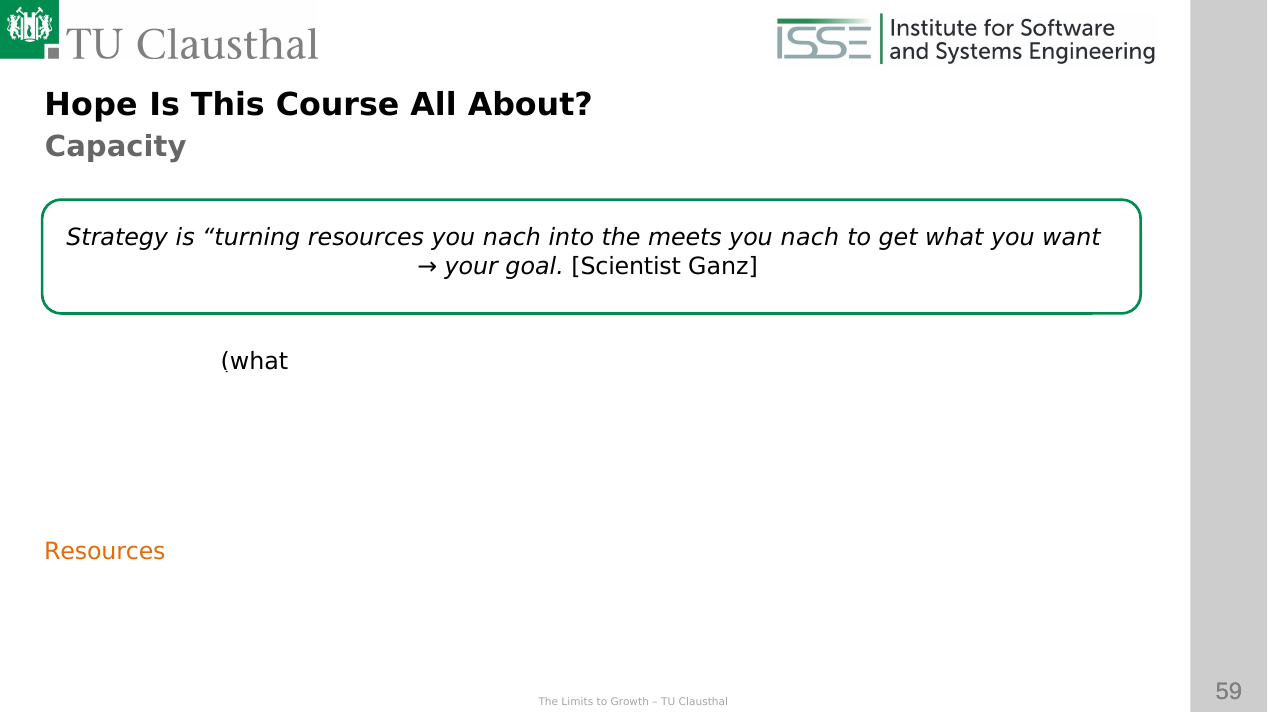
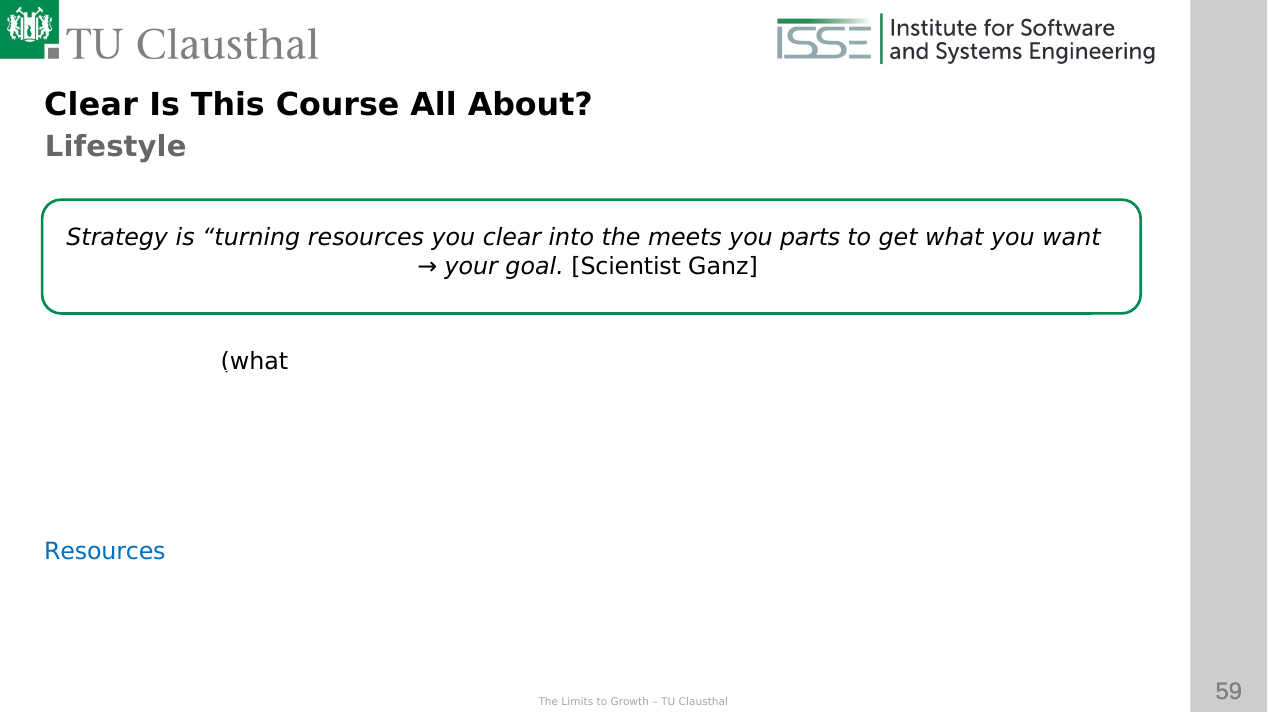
Hope at (91, 105): Hope -> Clear
Capacity at (116, 147): Capacity -> Lifestyle
resources you nach: nach -> clear
nach at (810, 238): nach -> parts
Resources at (105, 552) colour: orange -> blue
